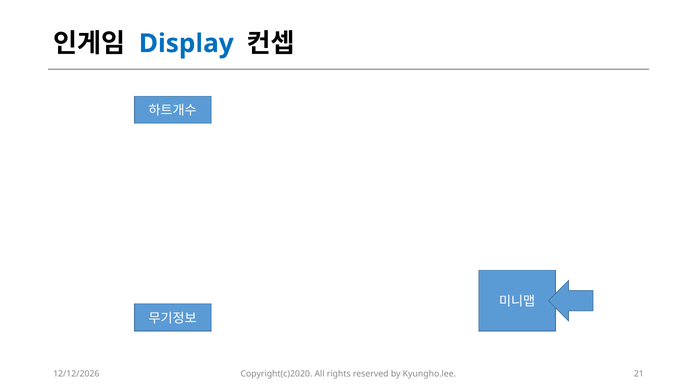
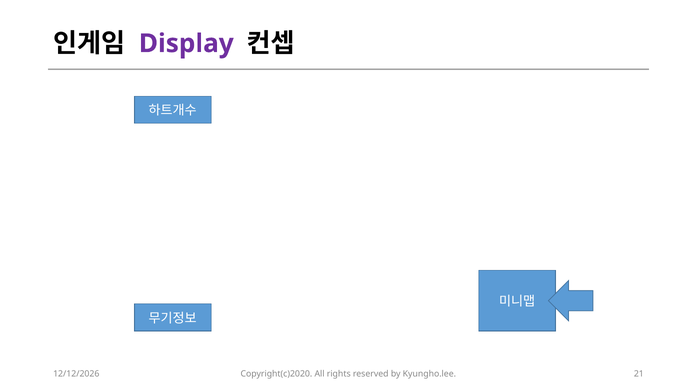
Display colour: blue -> purple
